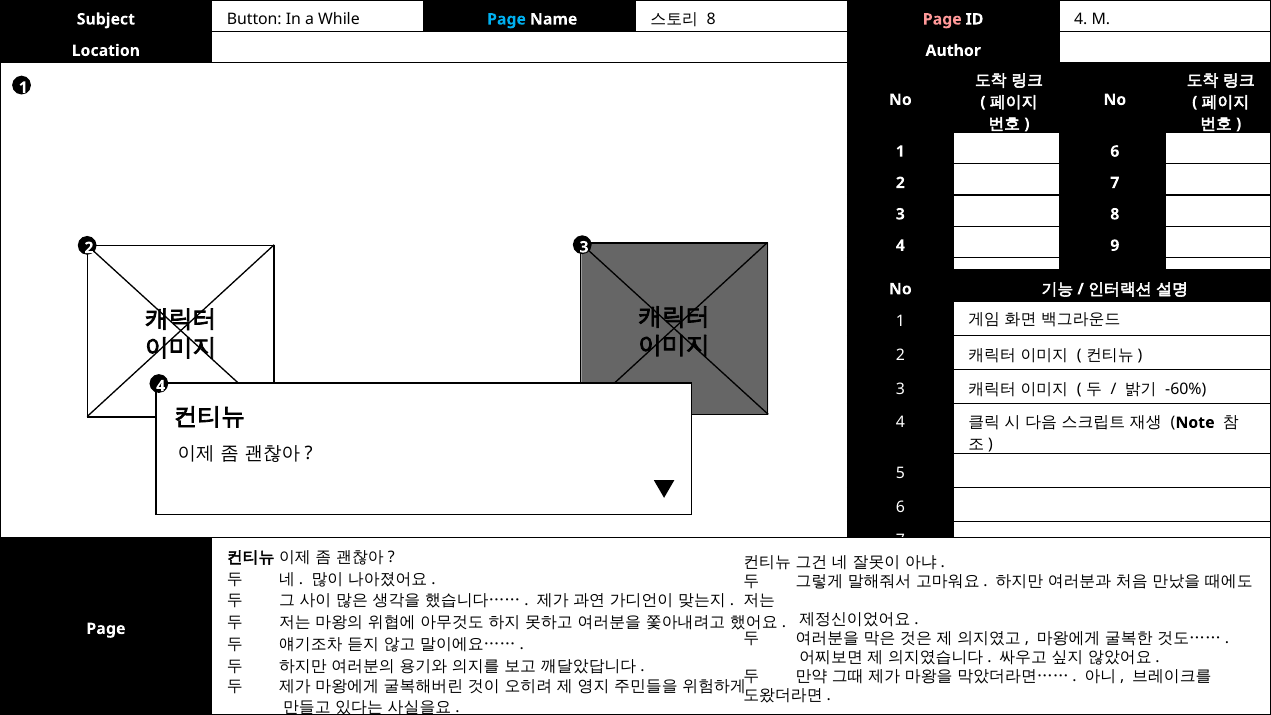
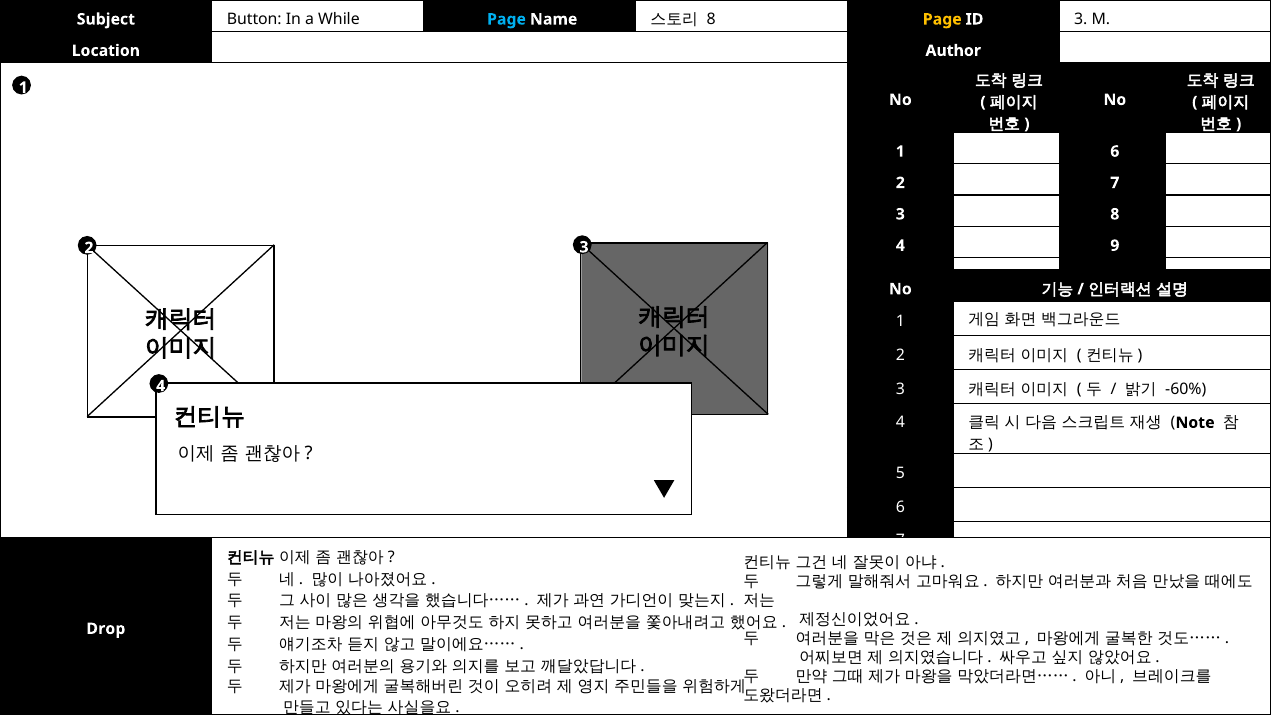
Page at (942, 19) colour: pink -> yellow
ID 4: 4 -> 3
Page at (106, 629): Page -> Drop
